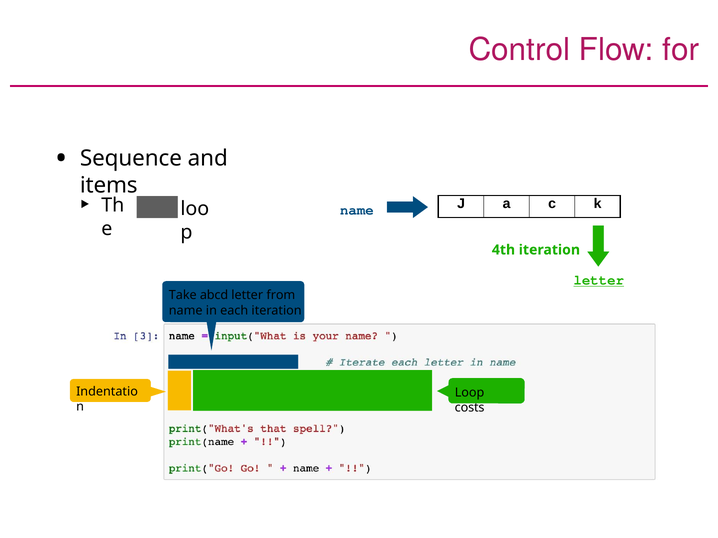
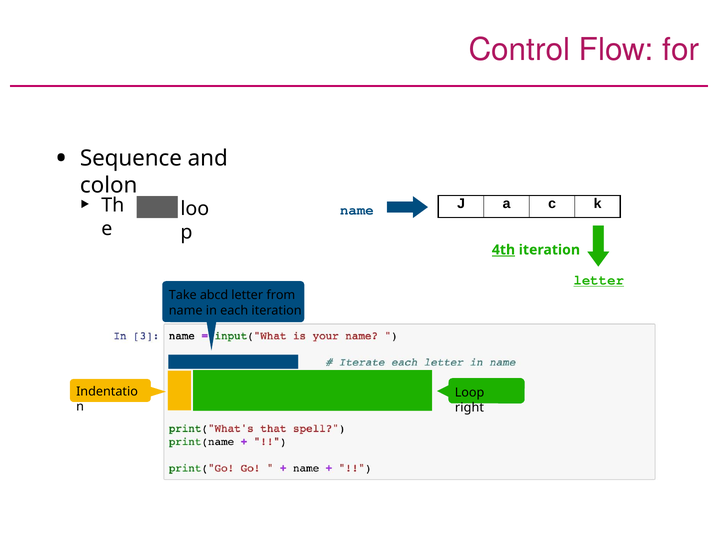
items: items -> colon
4th underline: none -> present
costs: costs -> right
